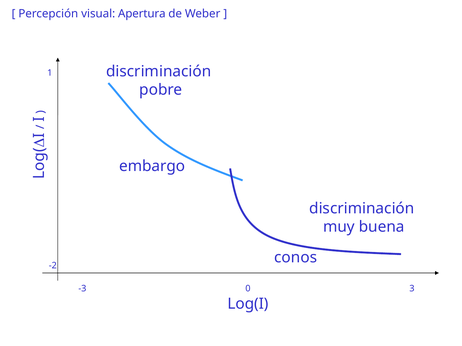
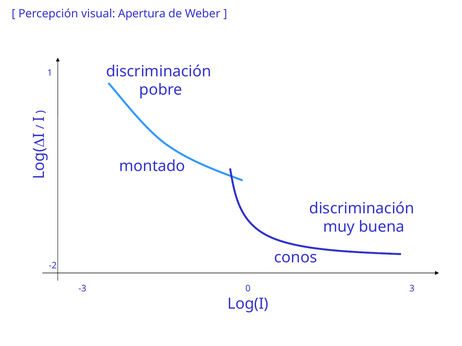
embargo: embargo -> montado
